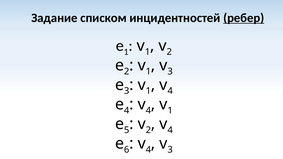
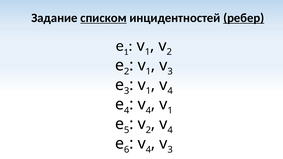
списком underline: none -> present
